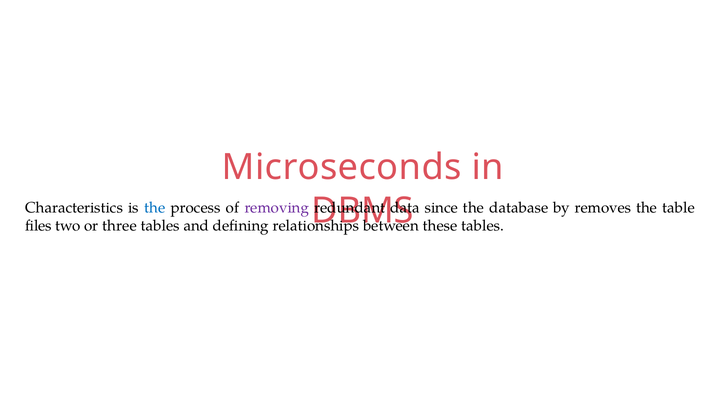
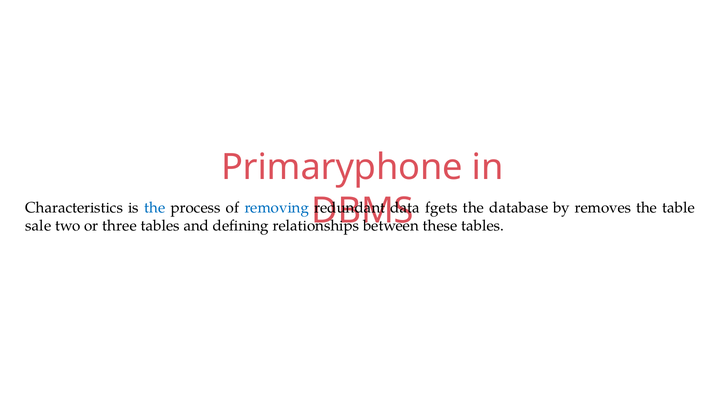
Microseconds: Microseconds -> Primaryphone
removing colour: purple -> blue
since: since -> fgets
files: files -> sale
